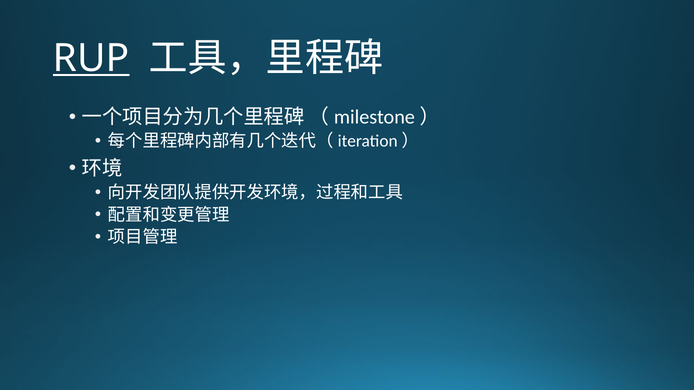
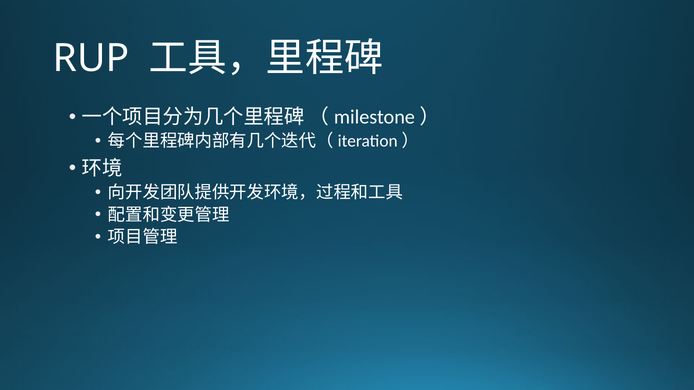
RUP underline: present -> none
